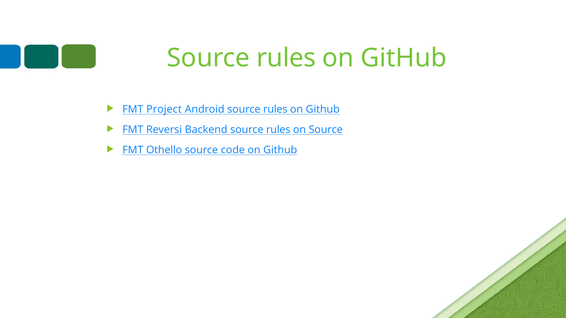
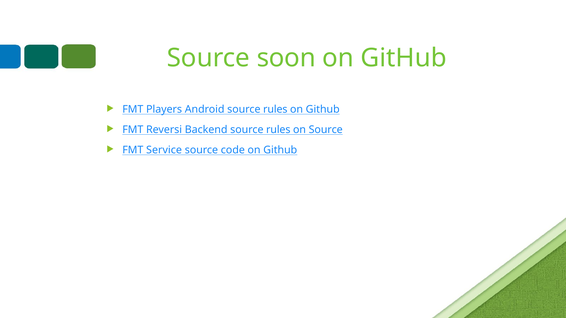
rules at (286, 58): rules -> soon
Project: Project -> Players
Othello: Othello -> Service
